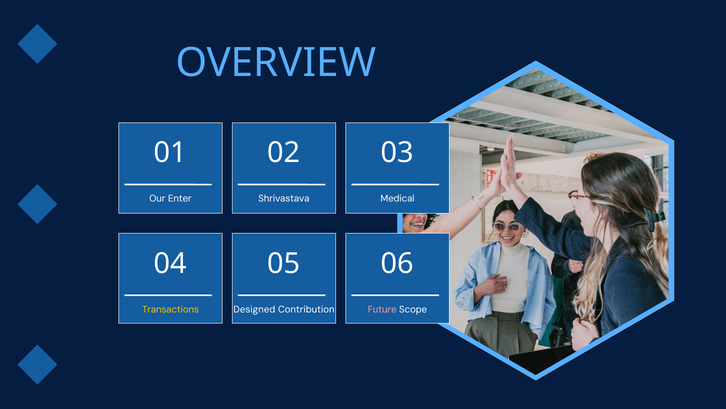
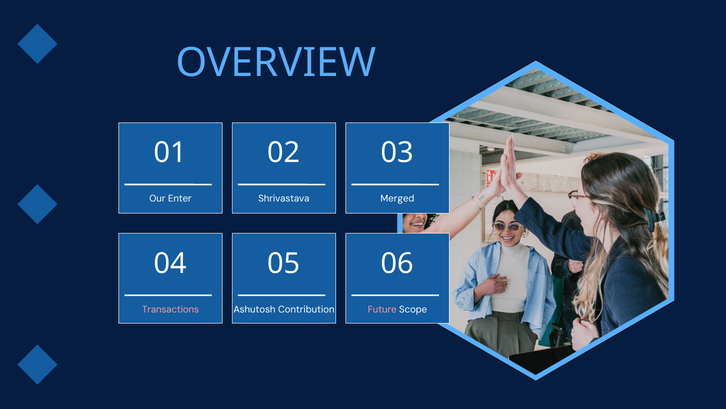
Medical: Medical -> Merged
Transactions colour: yellow -> pink
Designed: Designed -> Ashutosh
